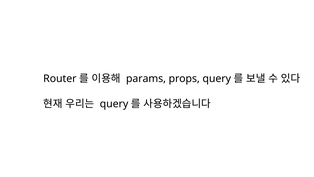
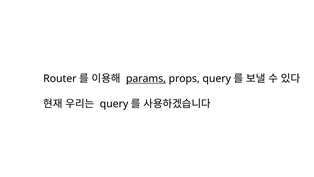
params underline: none -> present
